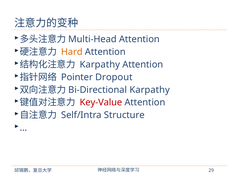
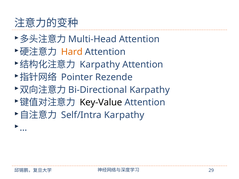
Dropout: Dropout -> Rezende
Key-Value colour: red -> black
Self/Intra Structure: Structure -> Karpathy
